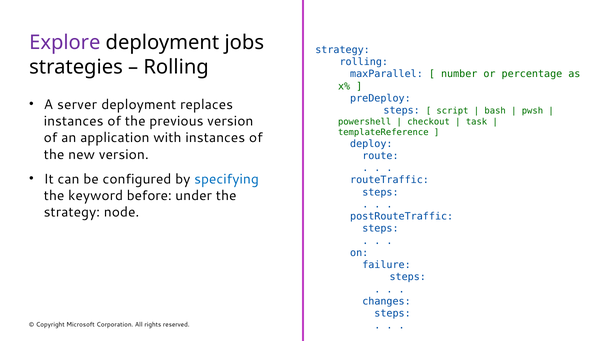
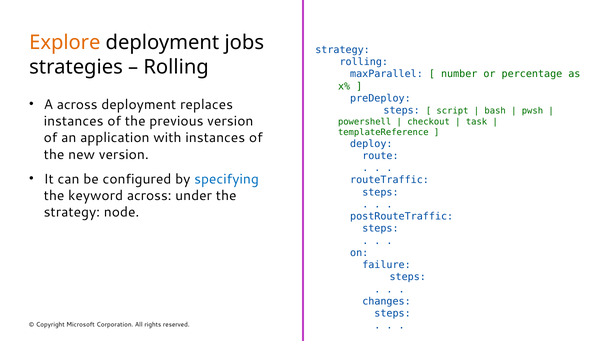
Explore colour: purple -> orange
A server: server -> across
keyword before: before -> across
